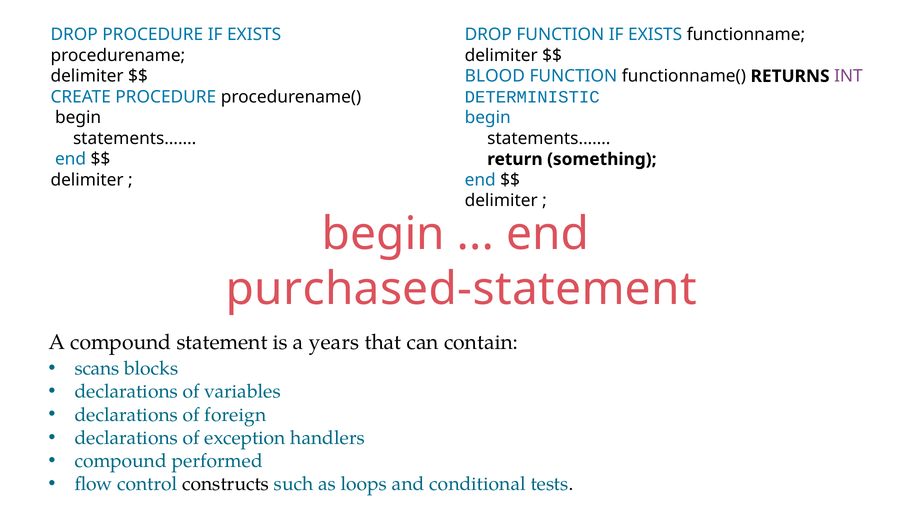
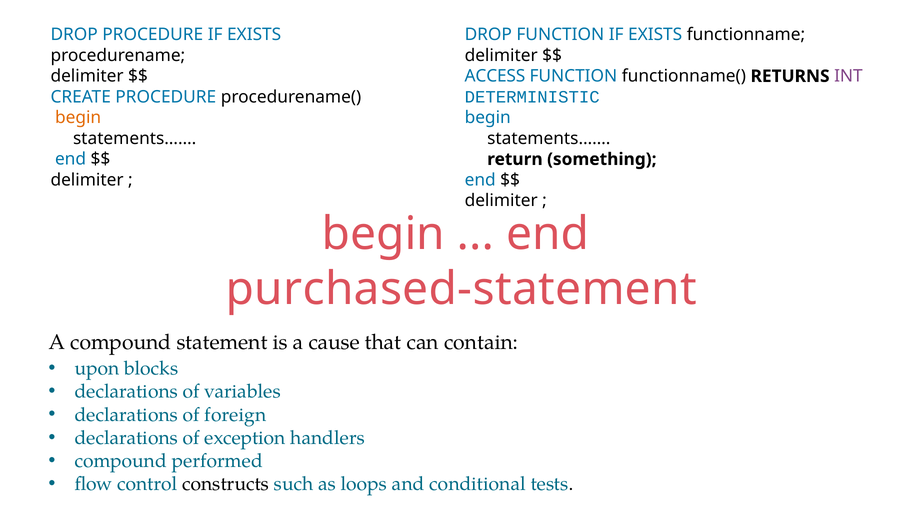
BLOOD: BLOOD -> ACCESS
begin at (78, 118) colour: black -> orange
years: years -> cause
scans: scans -> upon
